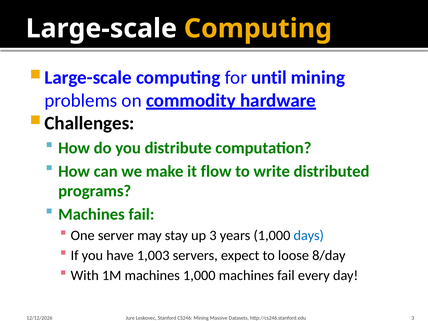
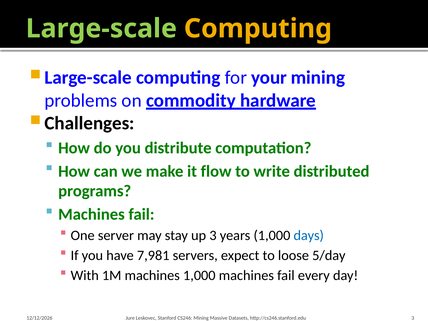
Large-scale colour: white -> light green
until: until -> your
1,003: 1,003 -> 7,981
8/day: 8/day -> 5/day
